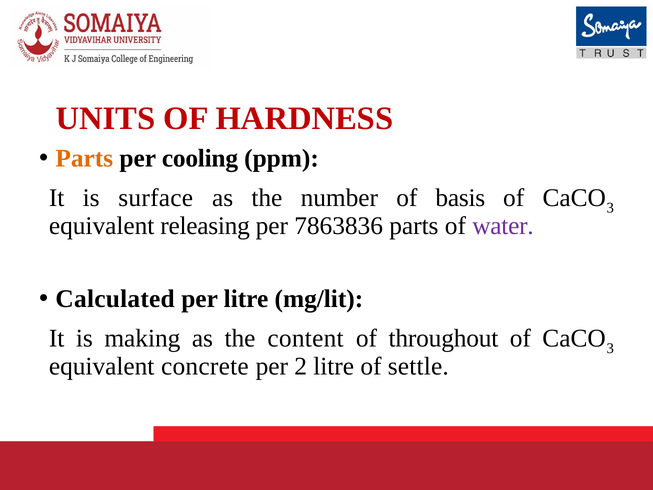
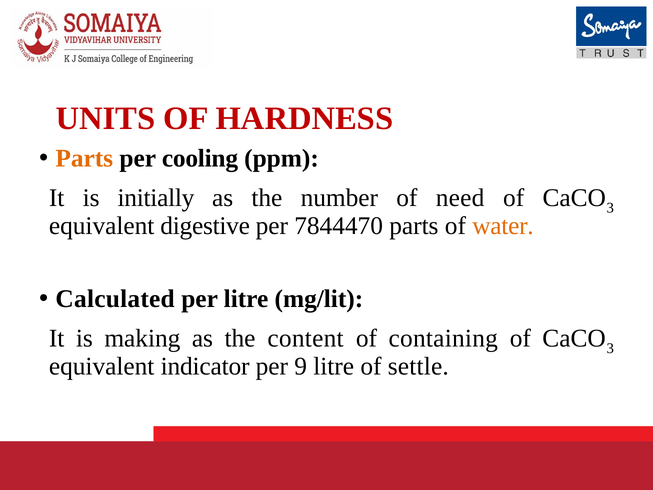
surface: surface -> initially
basis: basis -> need
releasing: releasing -> digestive
7863836: 7863836 -> 7844470
water colour: purple -> orange
throughout: throughout -> containing
concrete: concrete -> indicator
2: 2 -> 9
